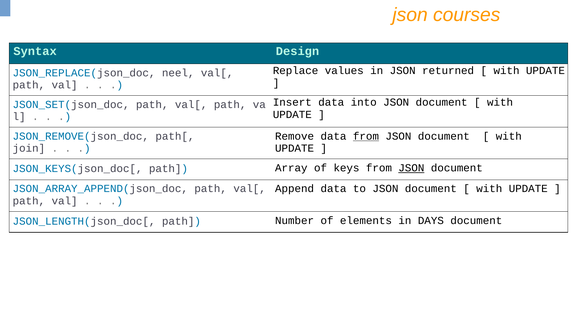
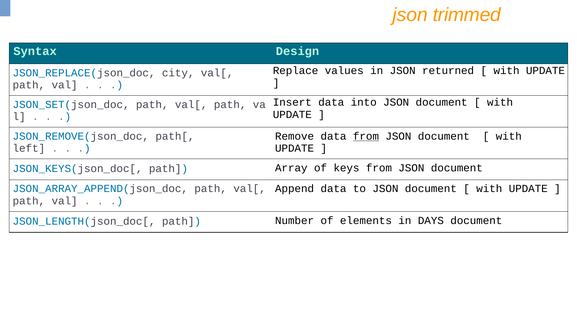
courses: courses -> trimmed
neel: neel -> city
join: join -> left
JSON at (411, 168) underline: present -> none
